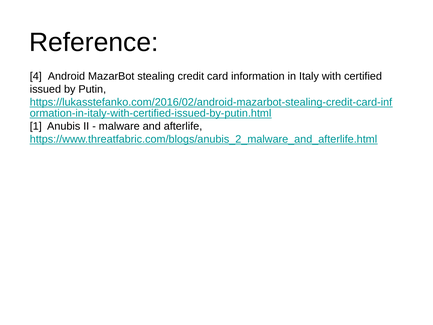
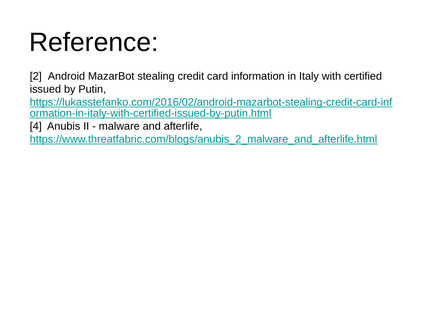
4: 4 -> 2
1: 1 -> 4
